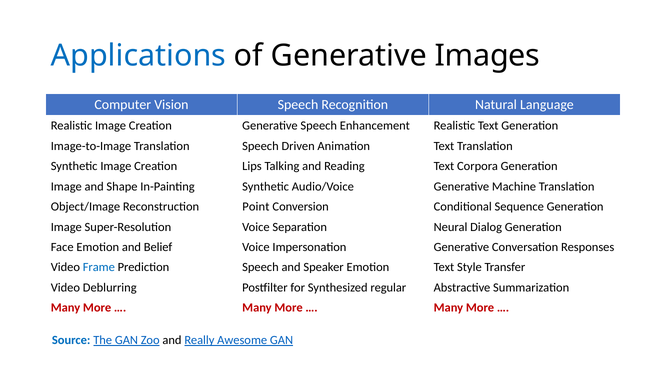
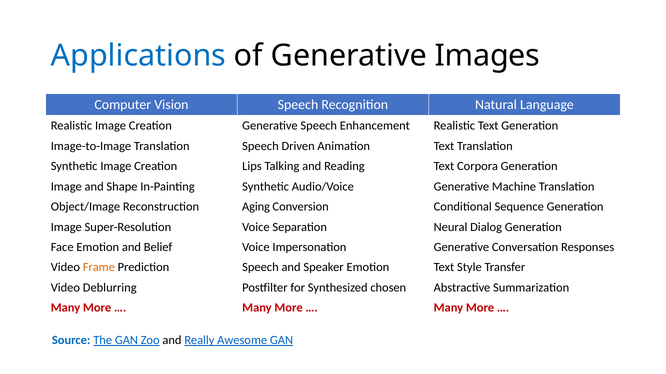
Point: Point -> Aging
Frame colour: blue -> orange
regular: regular -> chosen
